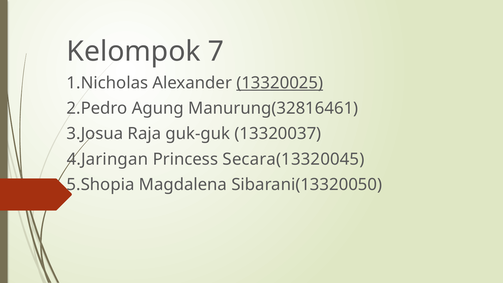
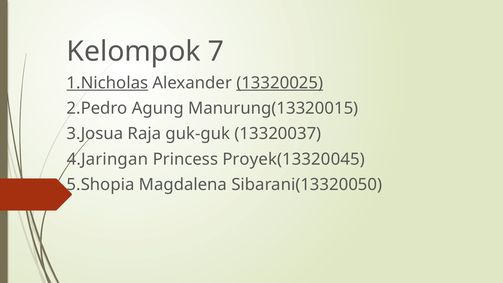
1.Nicholas underline: none -> present
Manurung(32816461: Manurung(32816461 -> Manurung(13320015
Secara(13320045: Secara(13320045 -> Proyek(13320045
